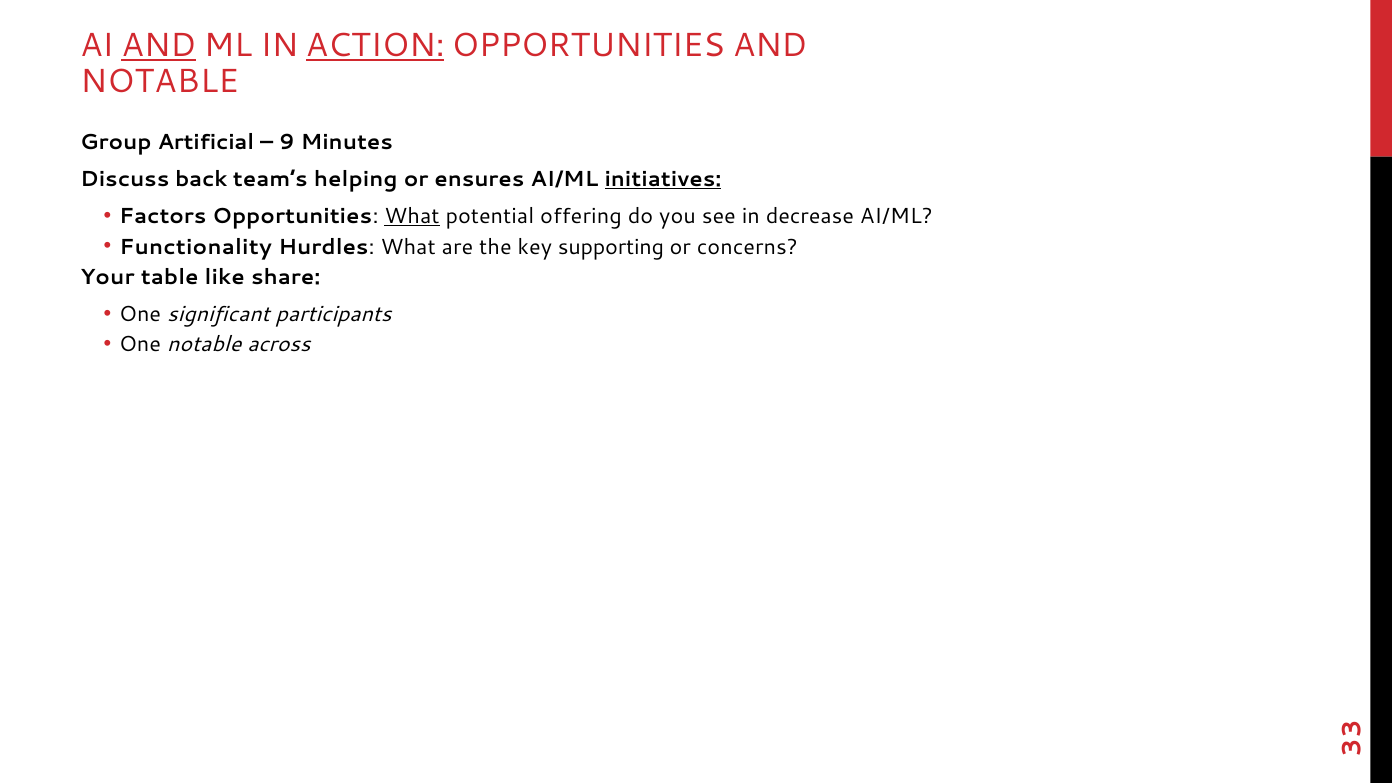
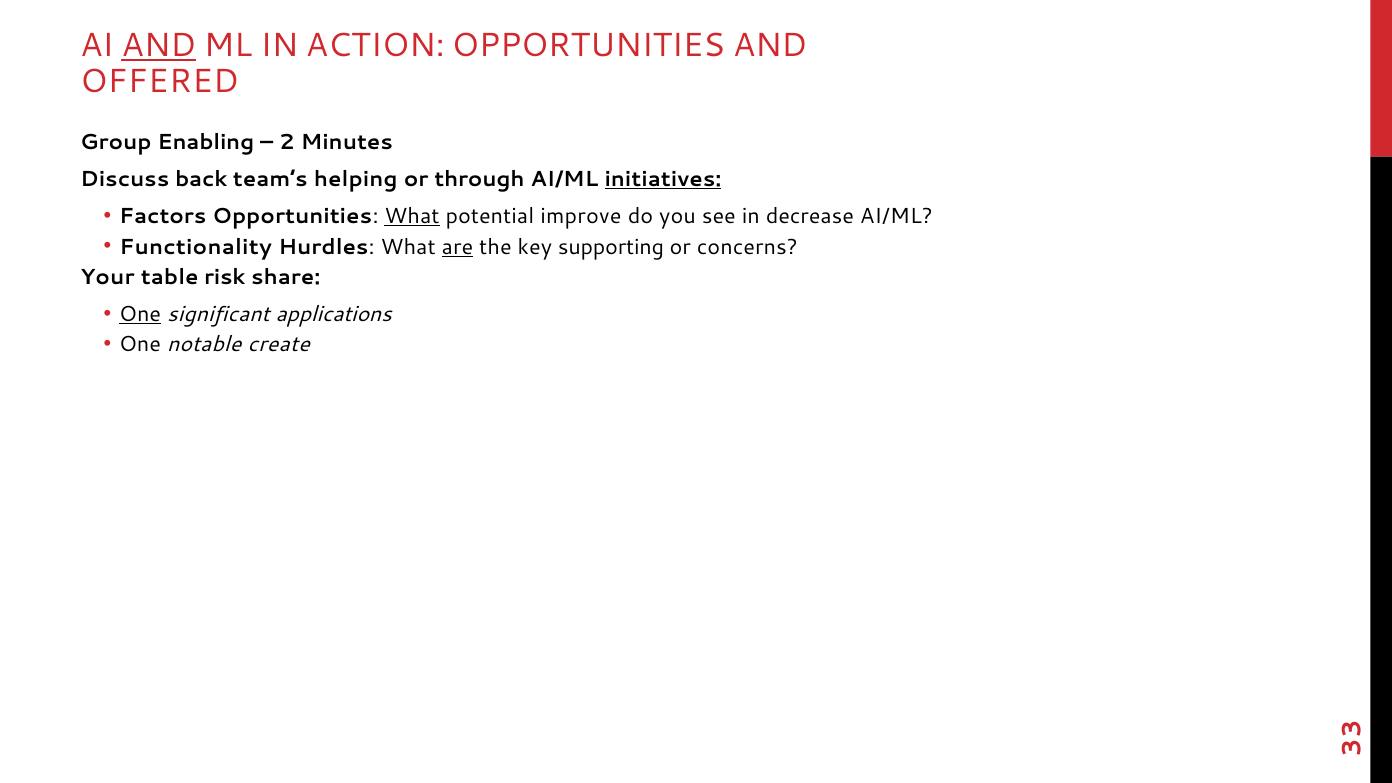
ACTION underline: present -> none
NOTABLE at (160, 82): NOTABLE -> OFFERED
Artificial: Artificial -> Enabling
9: 9 -> 2
ensures: ensures -> through
offering: offering -> improve
are underline: none -> present
like: like -> risk
One at (140, 314) underline: none -> present
participants: participants -> applications
across: across -> create
